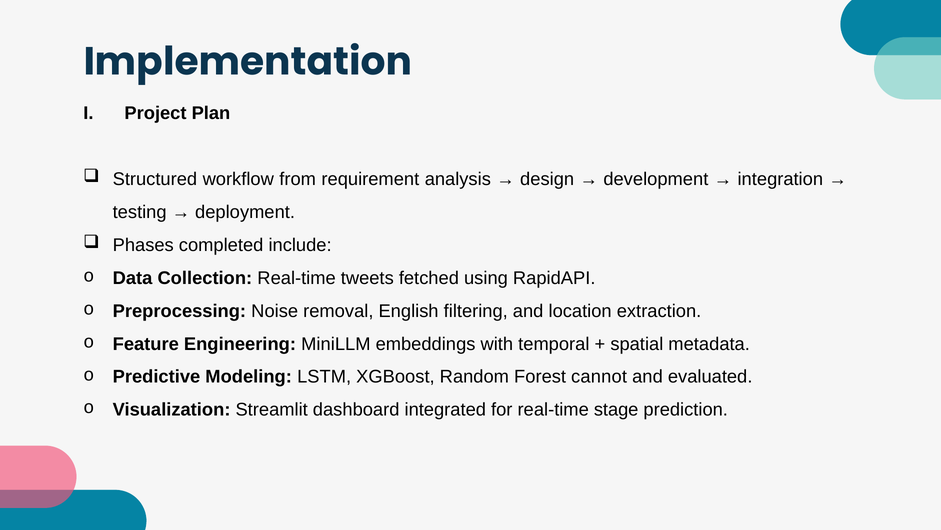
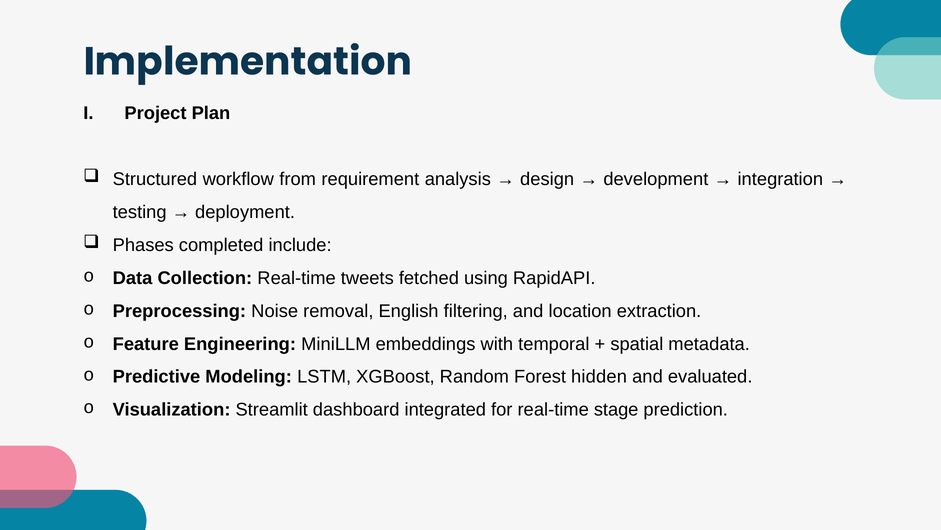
cannot: cannot -> hidden
